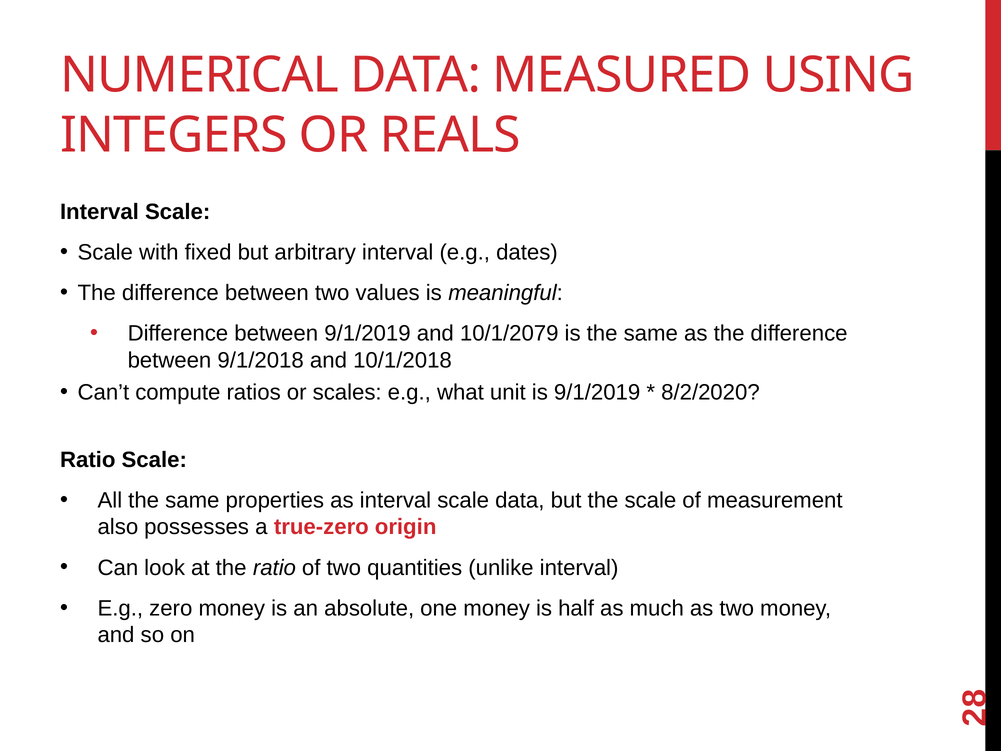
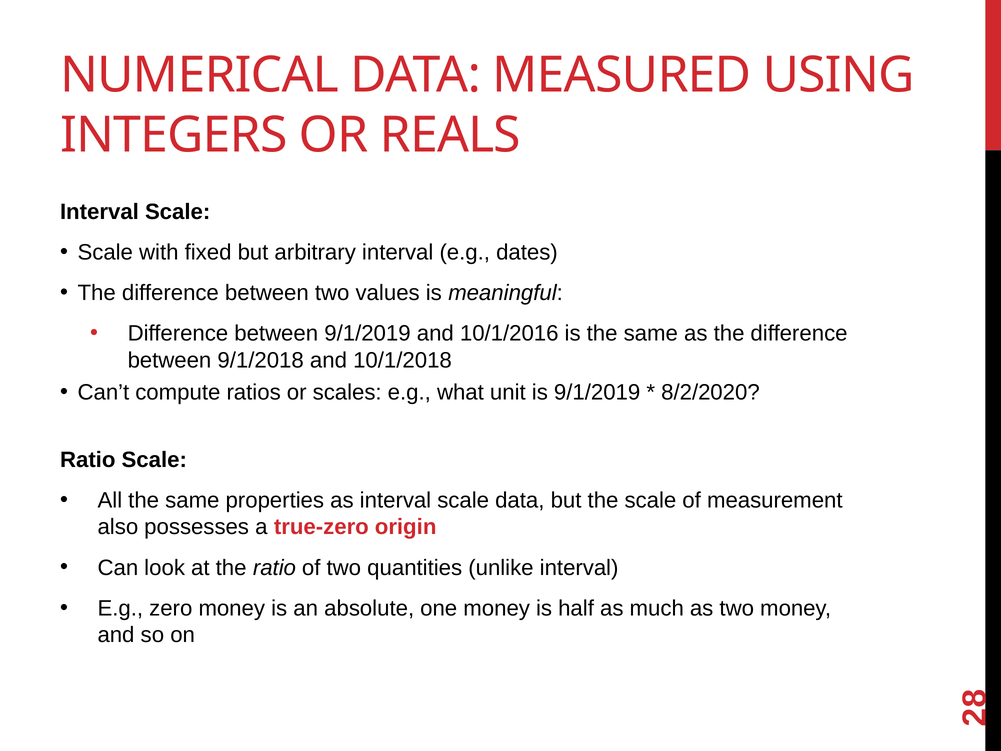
10/1/2079: 10/1/2079 -> 10/1/2016
